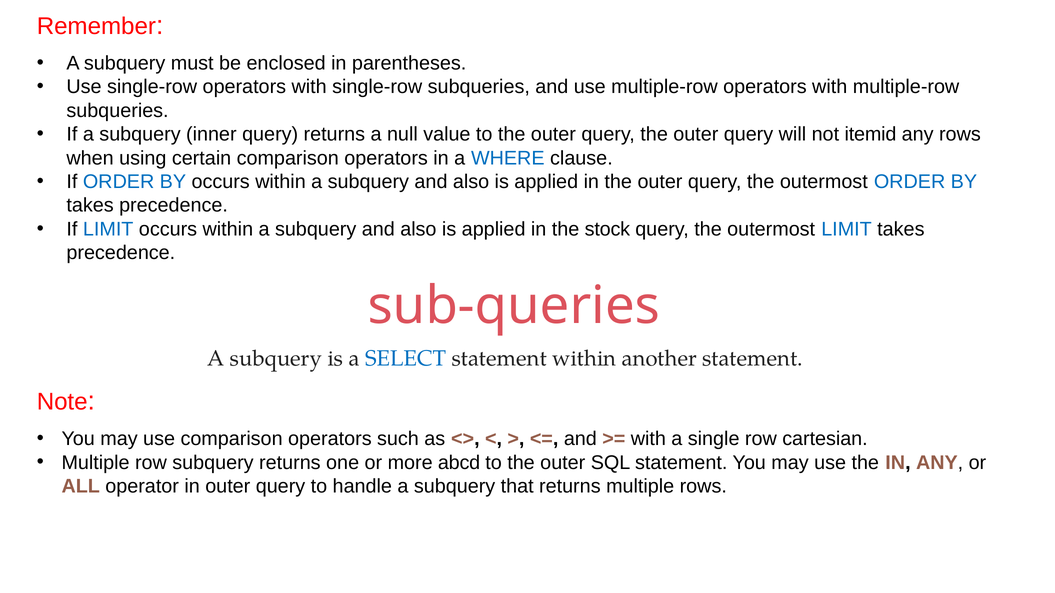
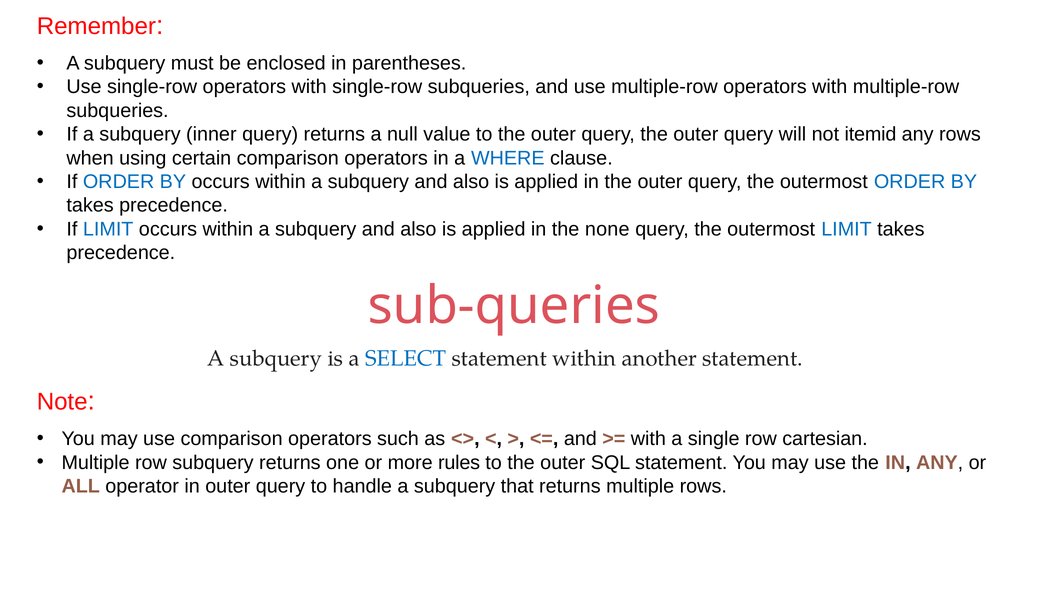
stock: stock -> none
abcd: abcd -> rules
